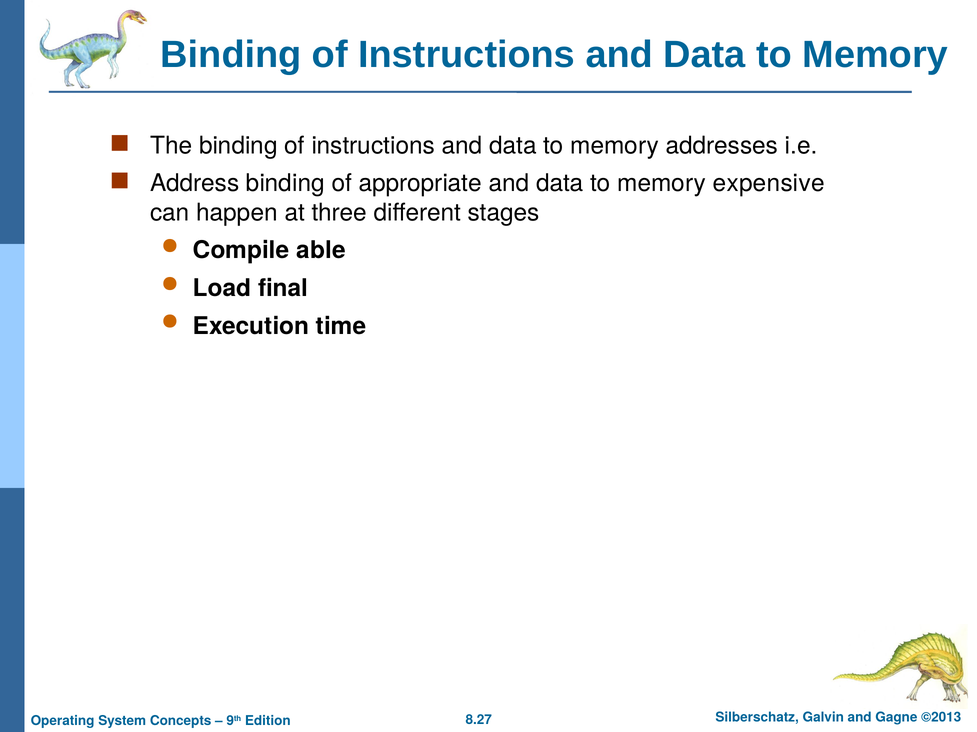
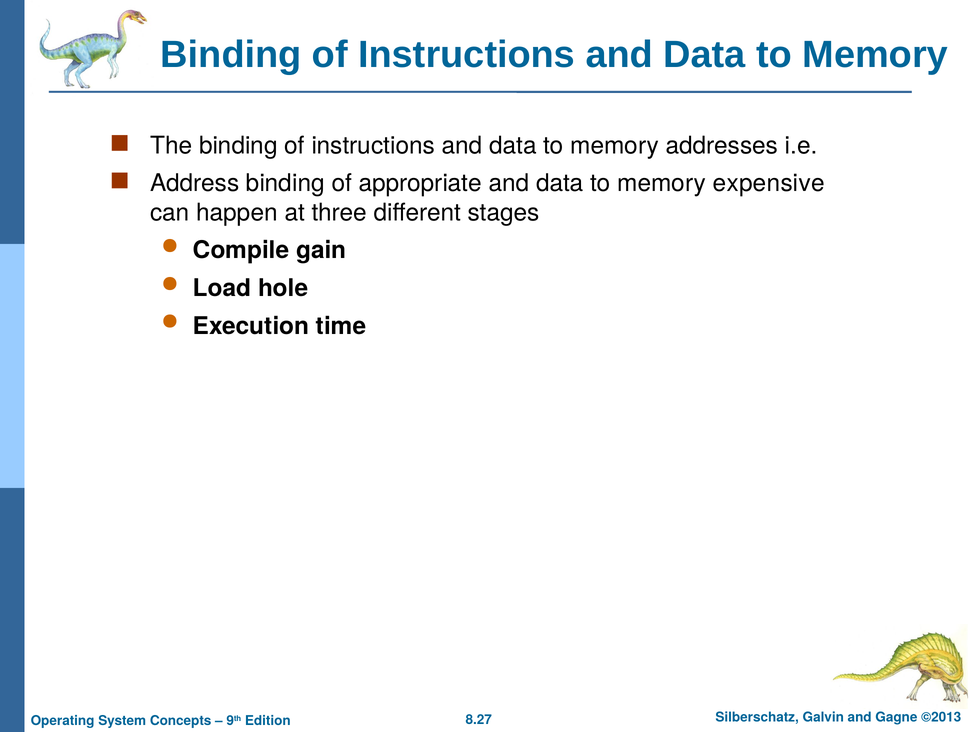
able: able -> gain
final: final -> hole
